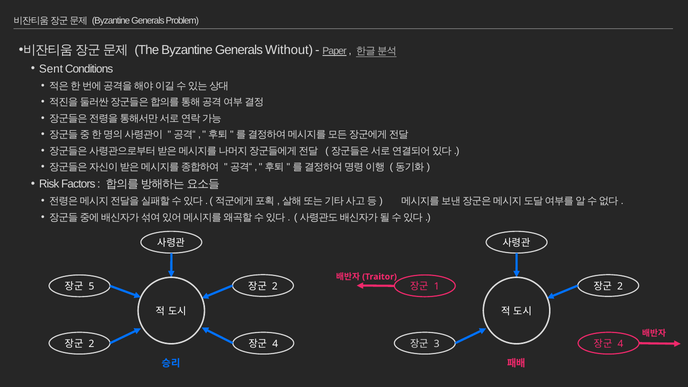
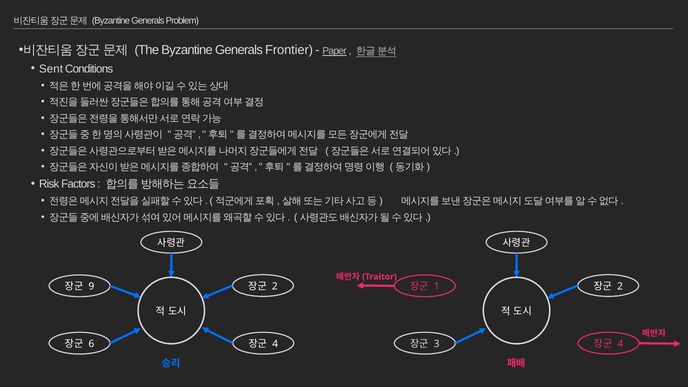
Without: Without -> Frontier
5: 5 -> 9
2 at (91, 344): 2 -> 6
